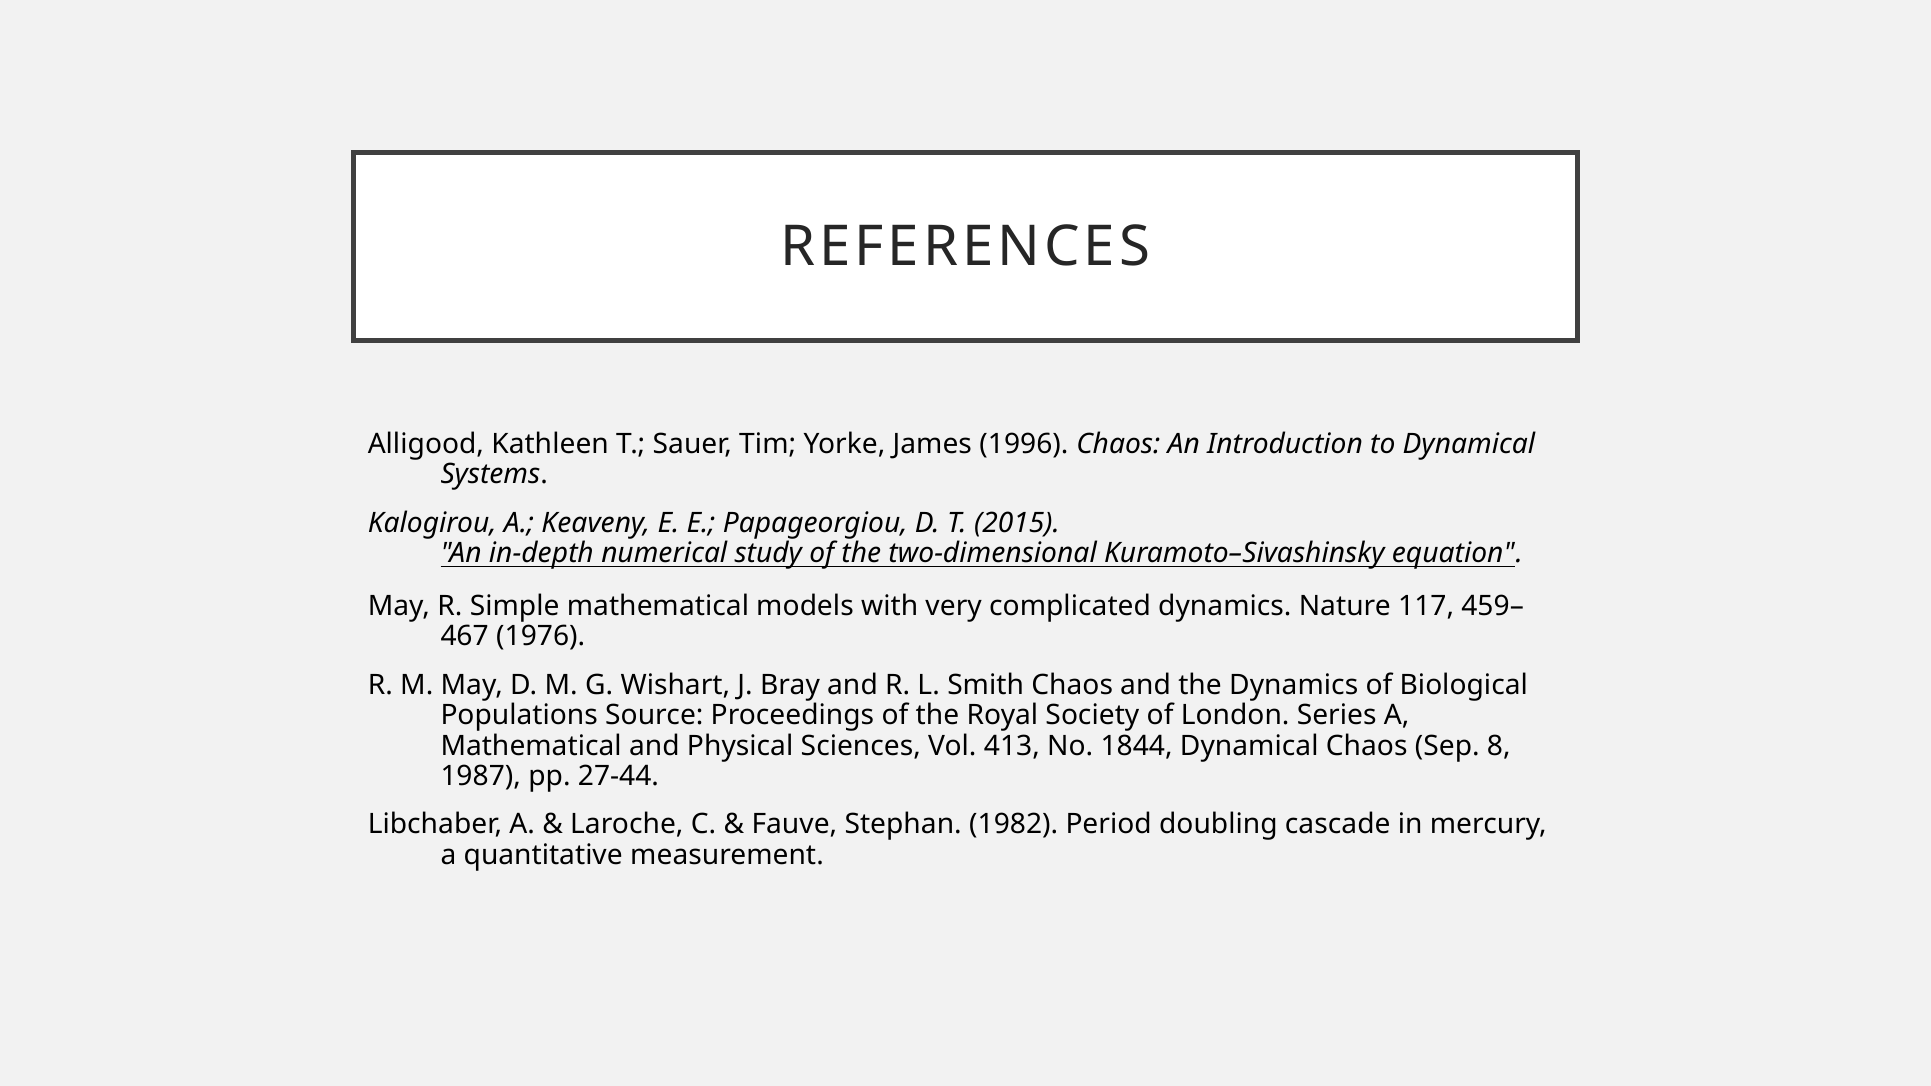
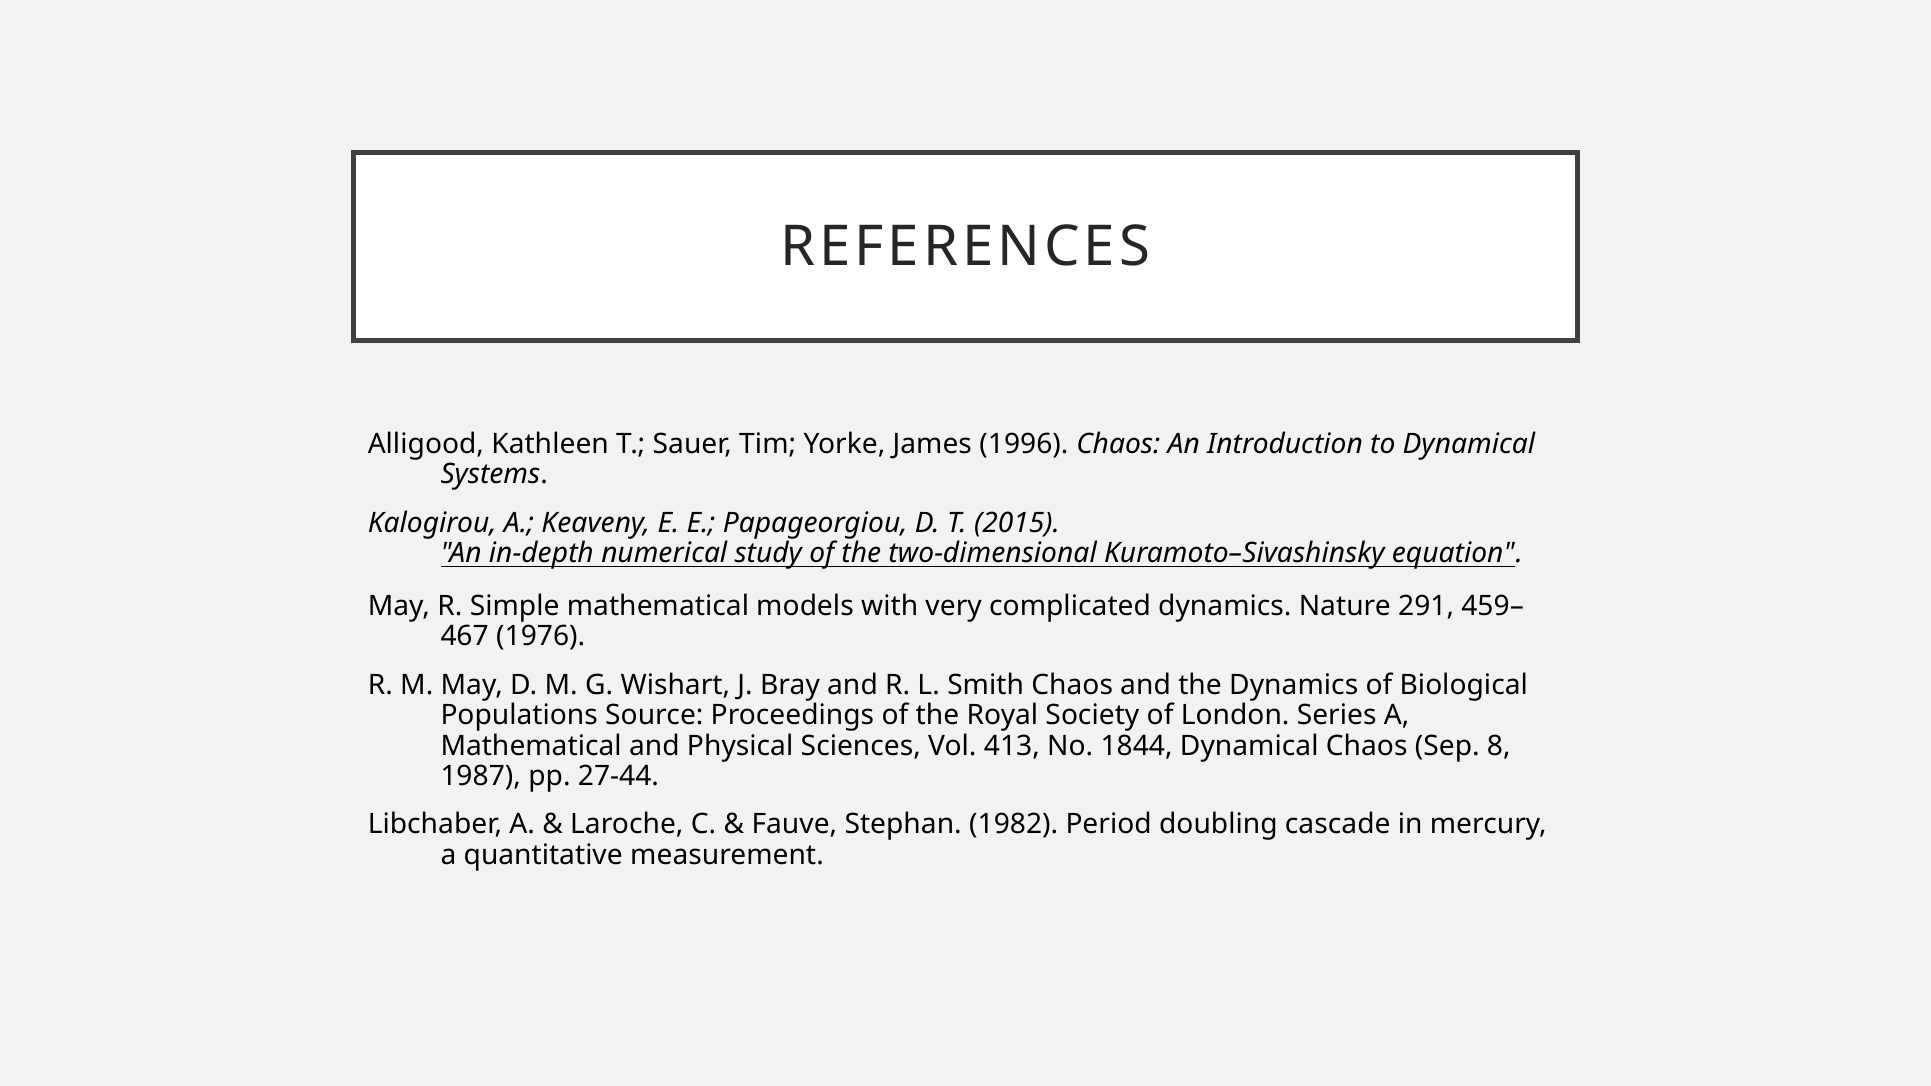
117: 117 -> 291
